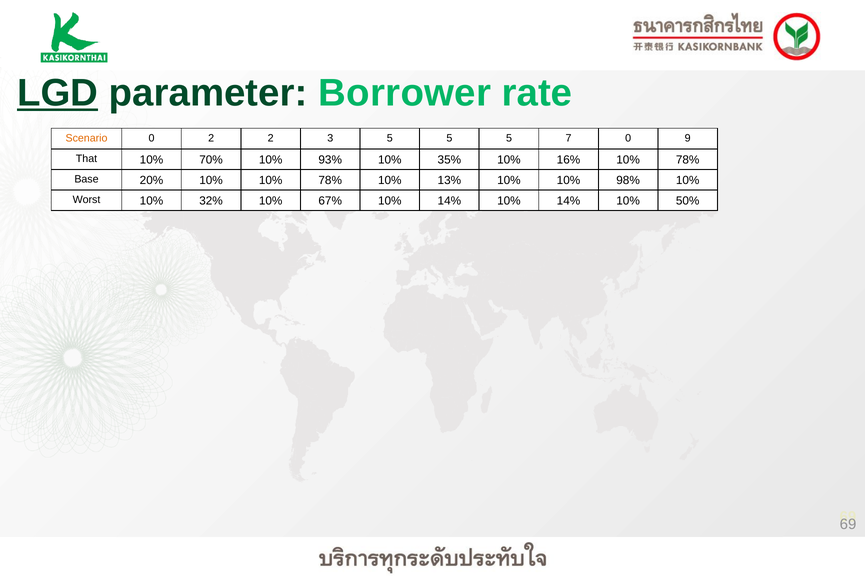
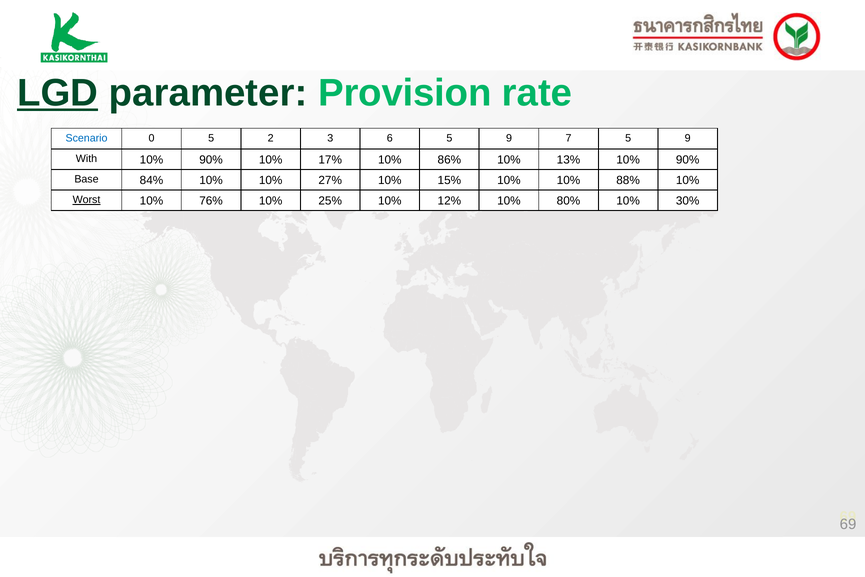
Borrower: Borrower -> Provision
Scenario colour: orange -> blue
0 2: 2 -> 5
3 5: 5 -> 6
5 at (509, 138): 5 -> 9
7 0: 0 -> 5
That: That -> With
70% at (211, 160): 70% -> 90%
93%: 93% -> 17%
35%: 35% -> 86%
16%: 16% -> 13%
78% at (688, 160): 78% -> 90%
20%: 20% -> 84%
10% 10% 78%: 78% -> 27%
13%: 13% -> 15%
98%: 98% -> 88%
Worst underline: none -> present
32%: 32% -> 76%
67%: 67% -> 25%
14% at (449, 201): 14% -> 12%
14% at (568, 201): 14% -> 80%
50%: 50% -> 30%
